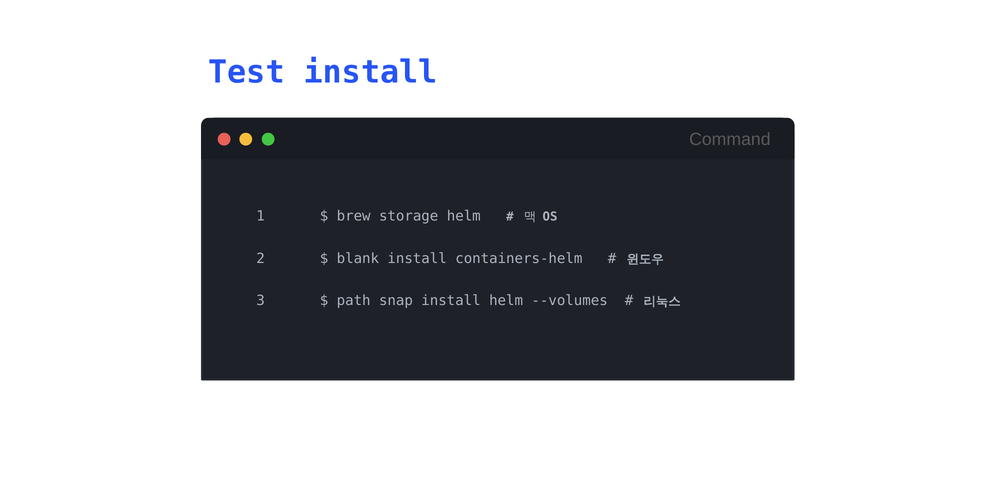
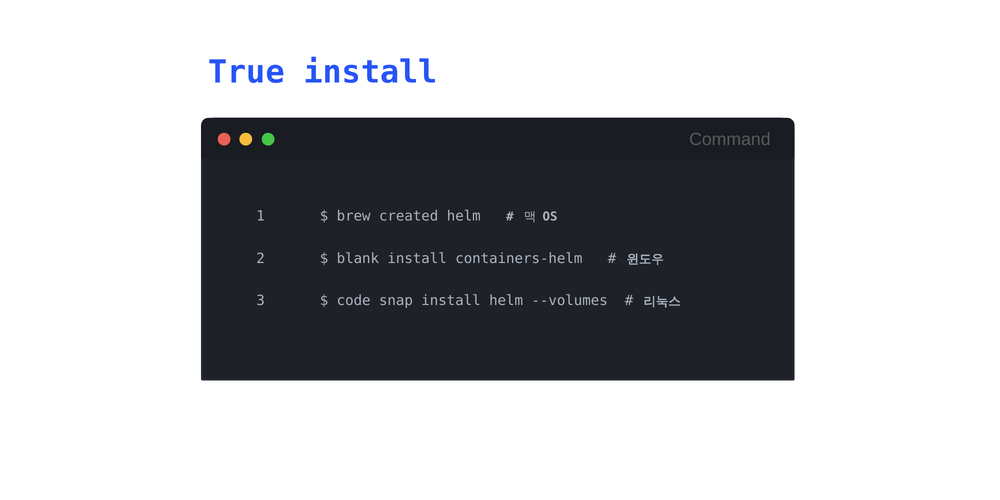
Test: Test -> True
storage: storage -> created
path: path -> code
